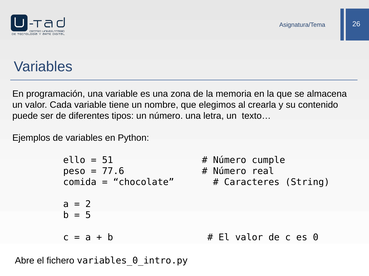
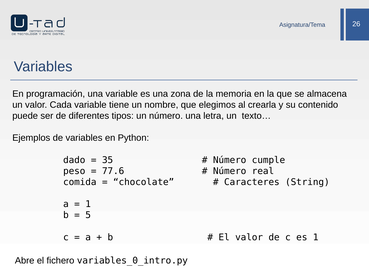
ello: ello -> dado
51: 51 -> 35
2 at (88, 205): 2 -> 1
es 0: 0 -> 1
